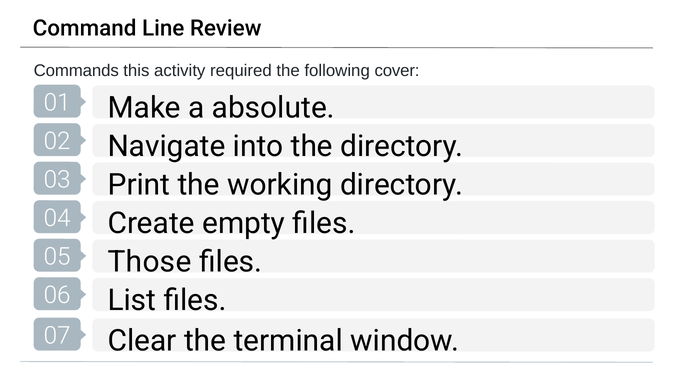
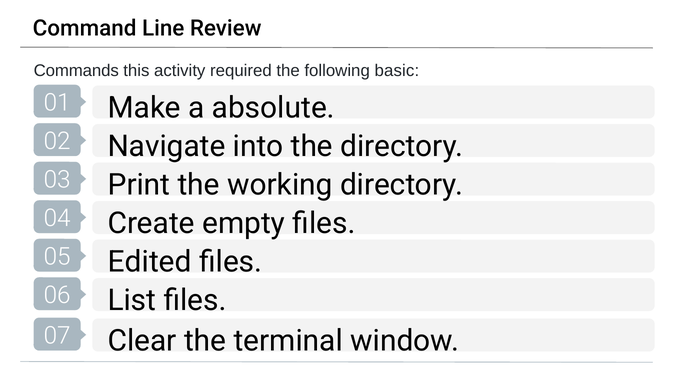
cover: cover -> basic
Those: Those -> Edited
